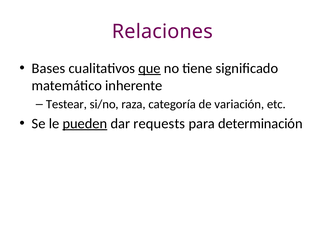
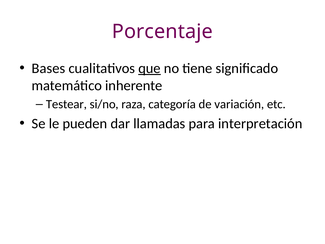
Relaciones: Relaciones -> Porcentaje
pueden underline: present -> none
requests: requests -> llamadas
determinación: determinación -> interpretación
